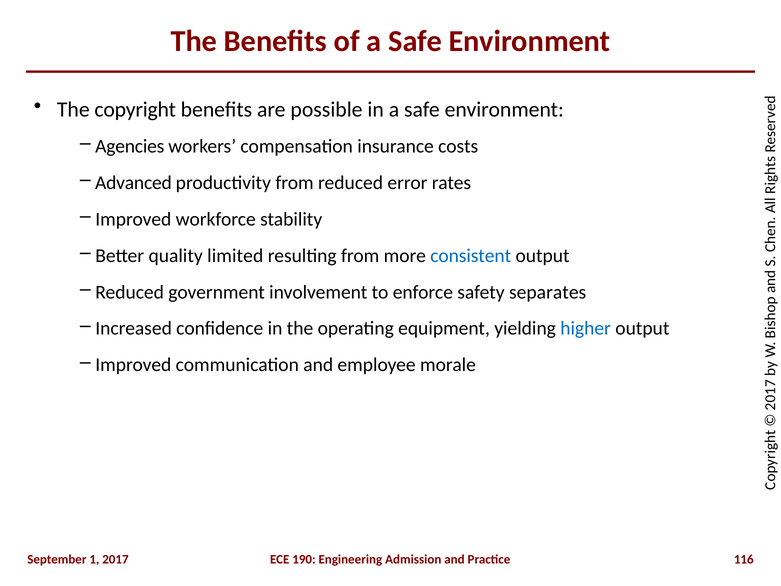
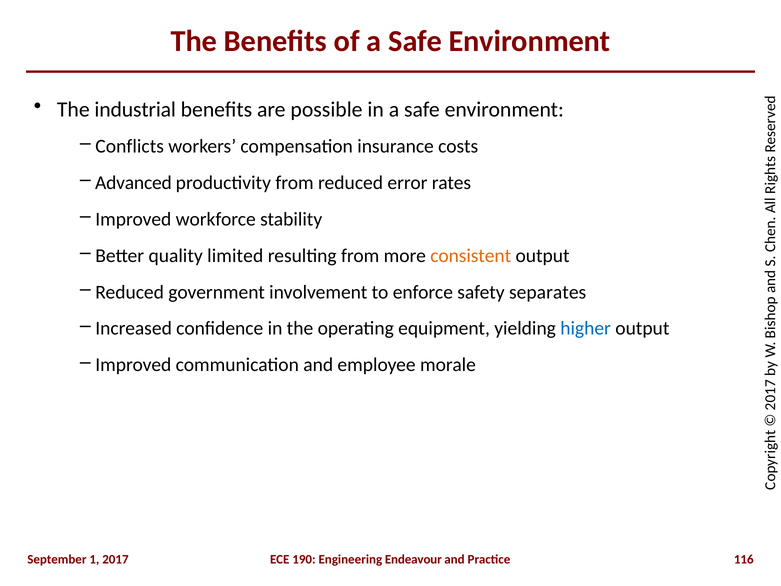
copyright: copyright -> industrial
Agencies: Agencies -> Conflicts
consistent colour: blue -> orange
Admission: Admission -> Endeavour
